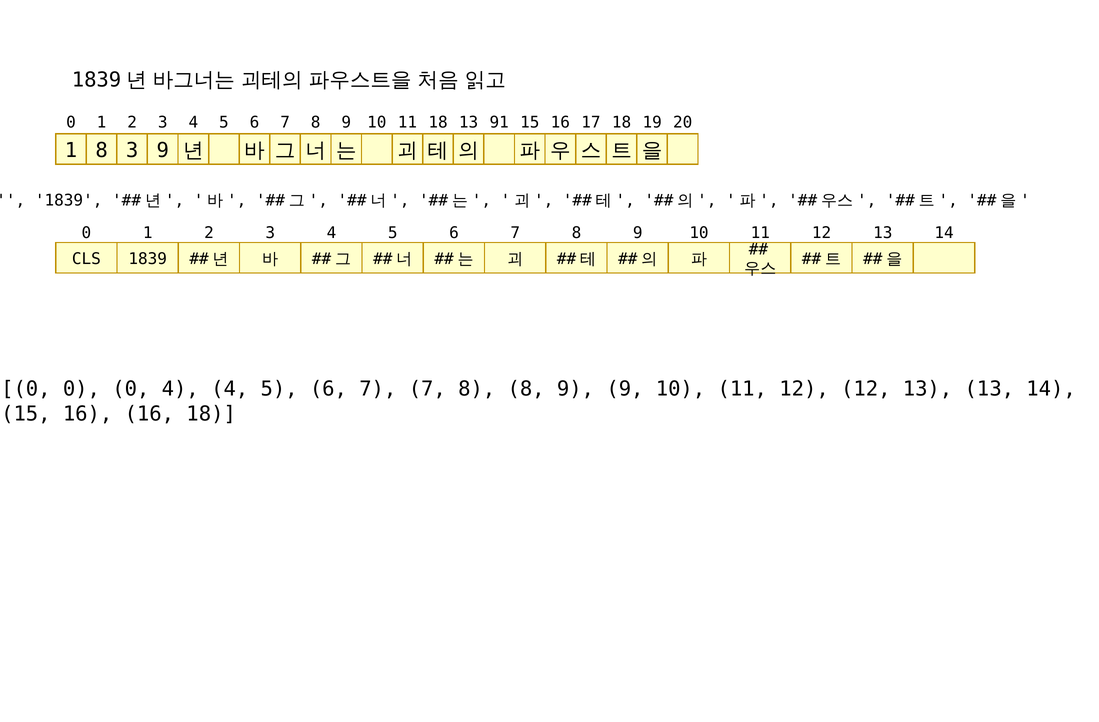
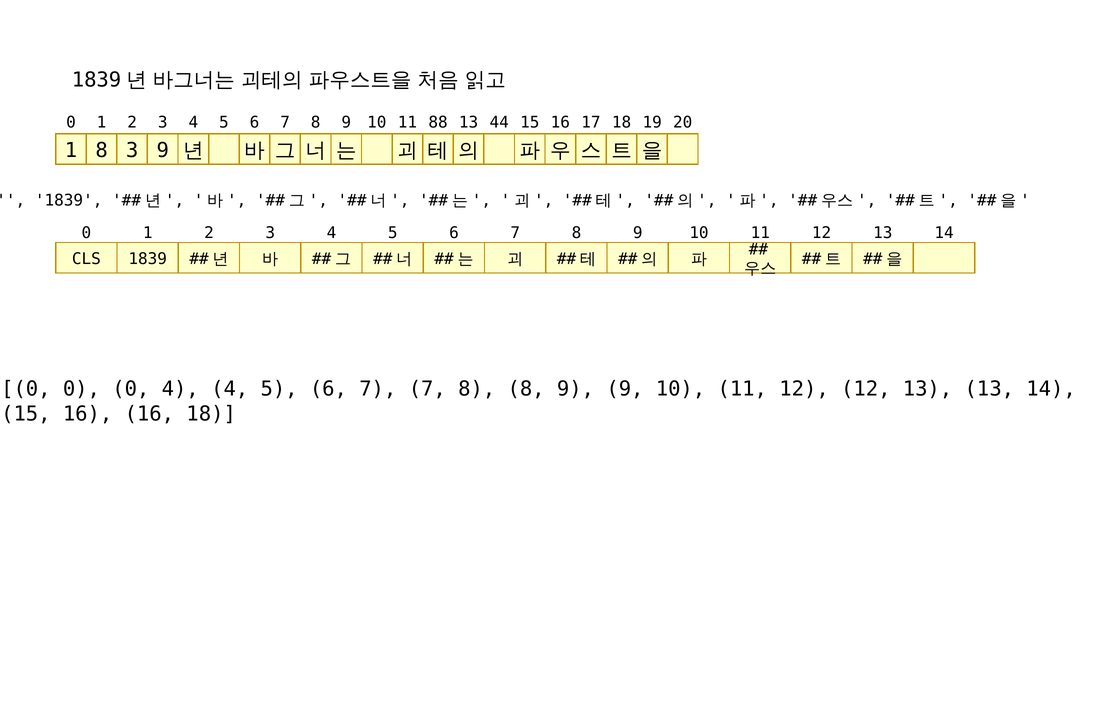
11 18: 18 -> 88
91: 91 -> 44
